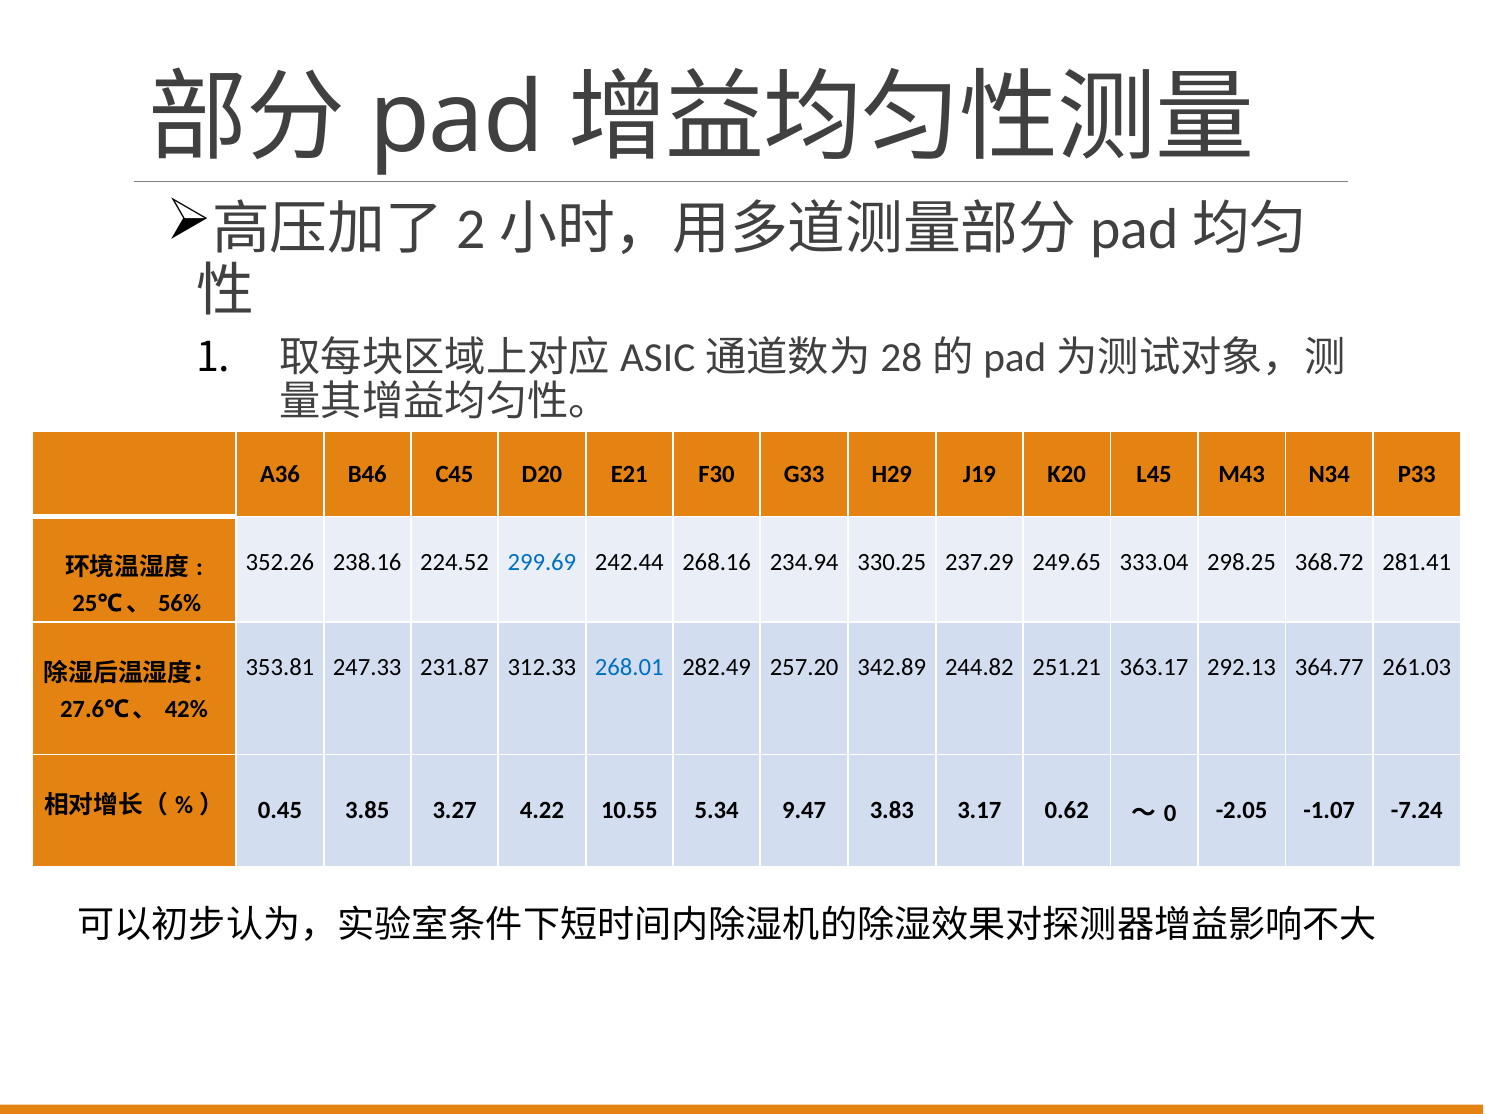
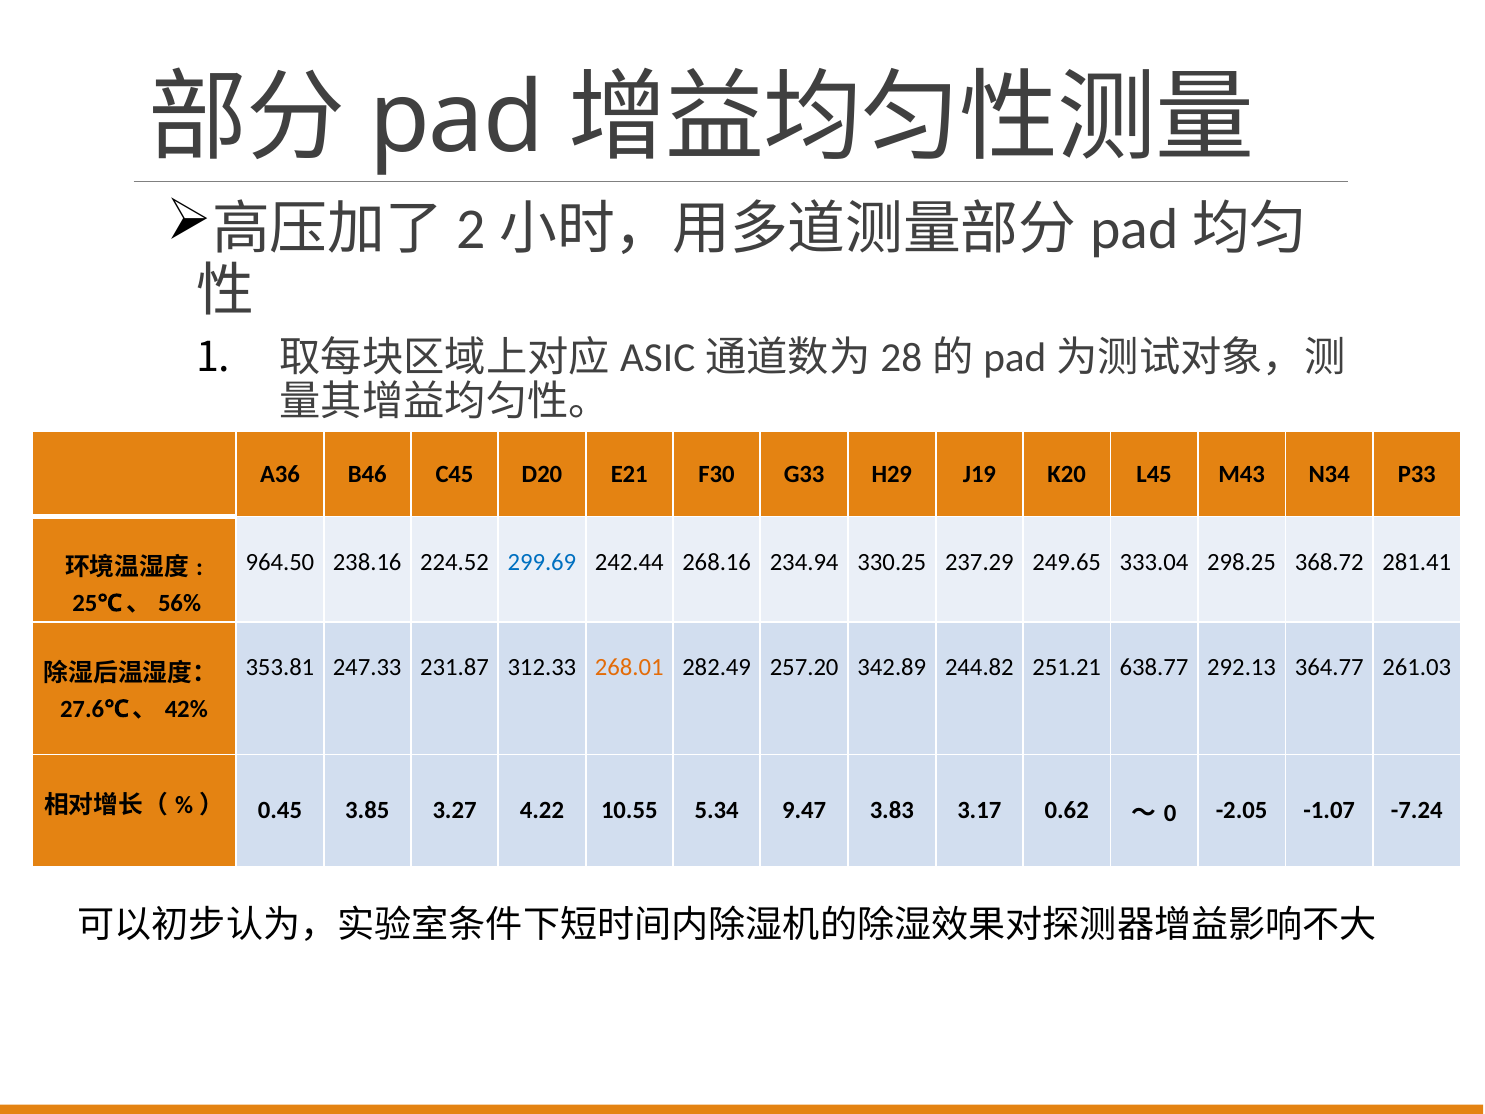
352.26: 352.26 -> 964.50
268.01 colour: blue -> orange
363.17: 363.17 -> 638.77
